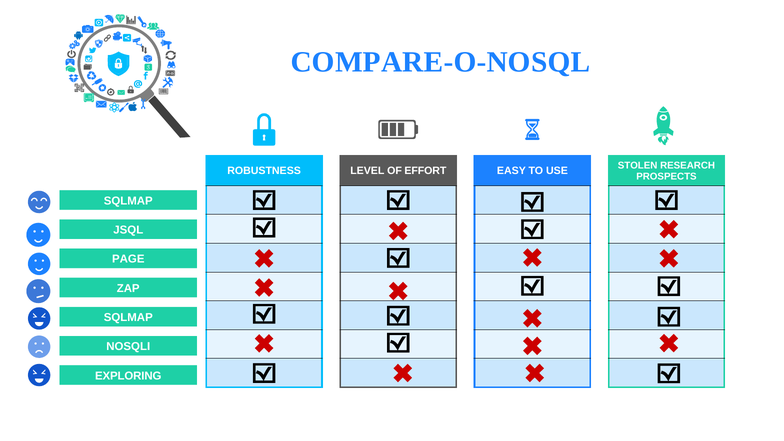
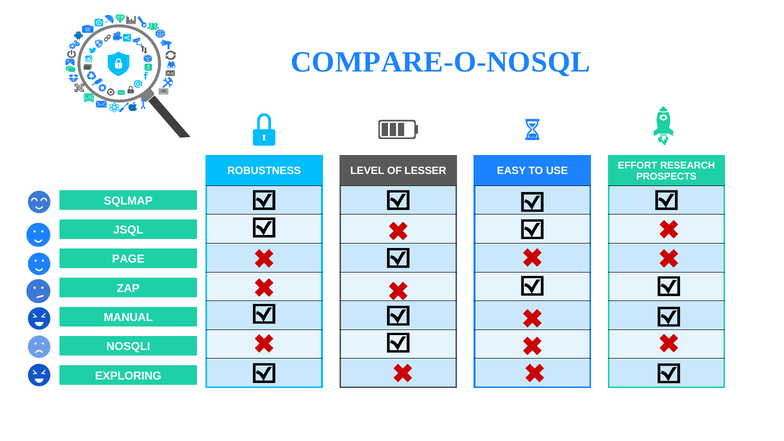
STOLEN: STOLEN -> EFFORT
EFFORT: EFFORT -> LESSER
SQLMAP at (128, 317): SQLMAP -> MANUAL
